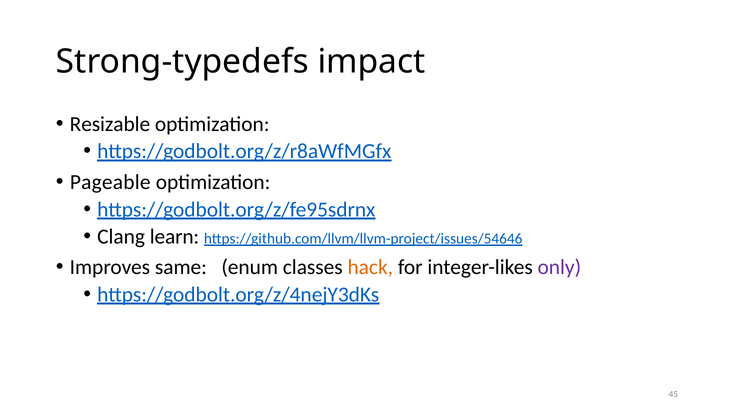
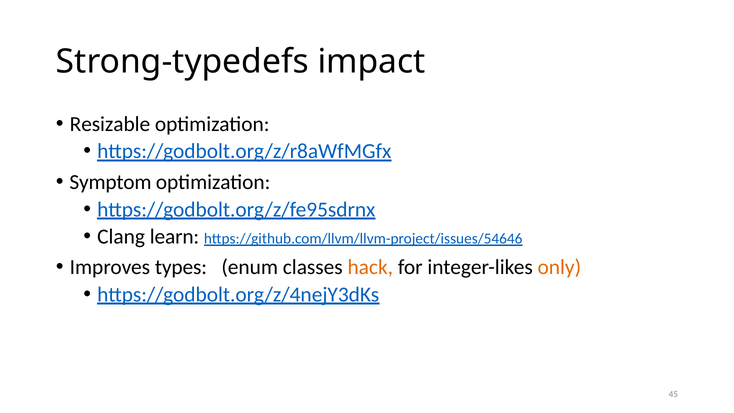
Pageable: Pageable -> Symptom
same: same -> types
only colour: purple -> orange
